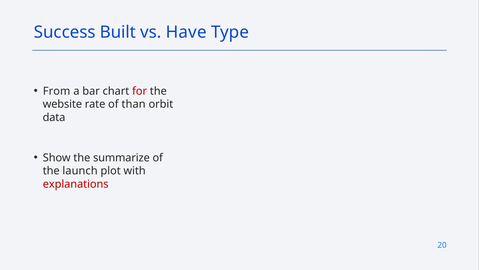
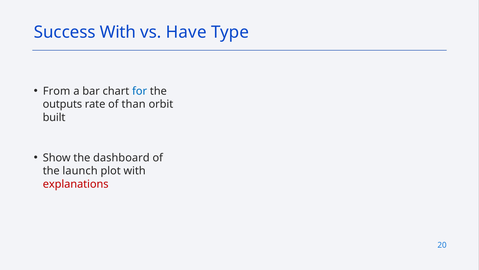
Success Built: Built -> With
for colour: red -> blue
website: website -> outputs
data: data -> built
summarize: summarize -> dashboard
